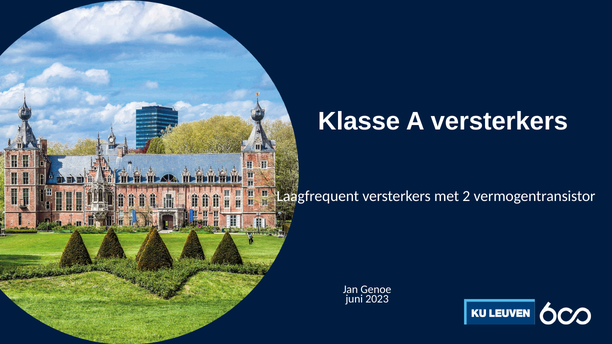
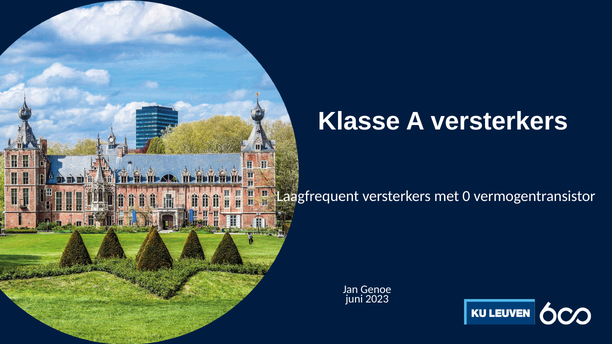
2: 2 -> 0
